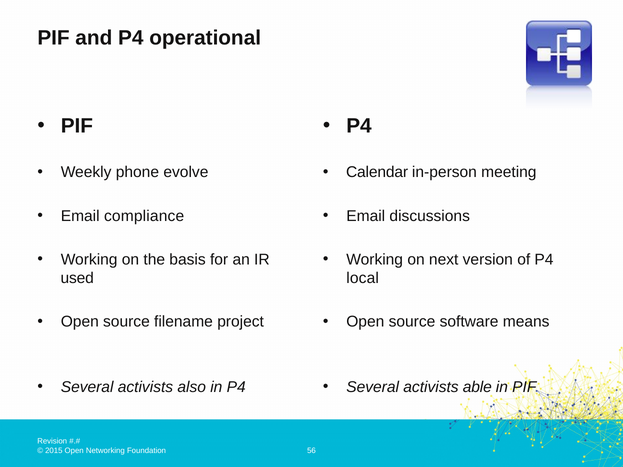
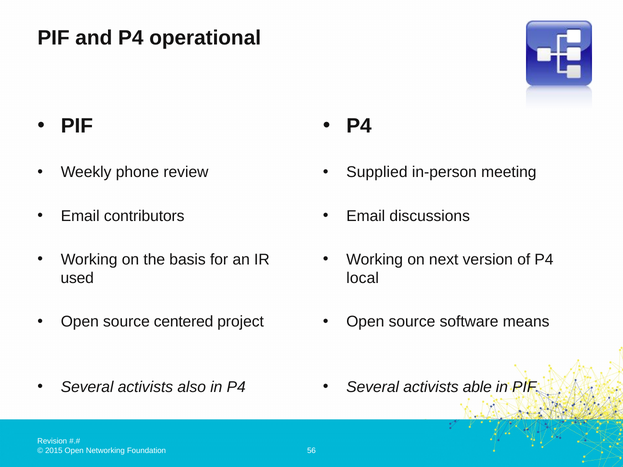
evolve: evolve -> review
Calendar: Calendar -> Supplied
compliance: compliance -> contributors
filename: filename -> centered
